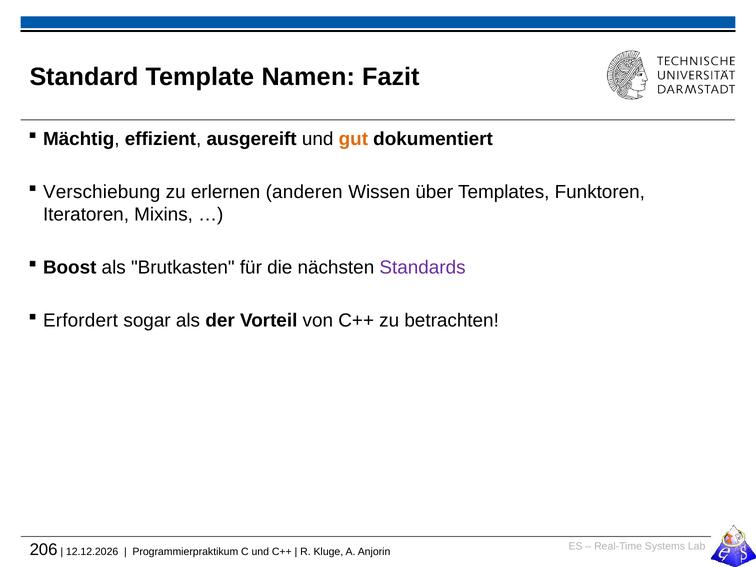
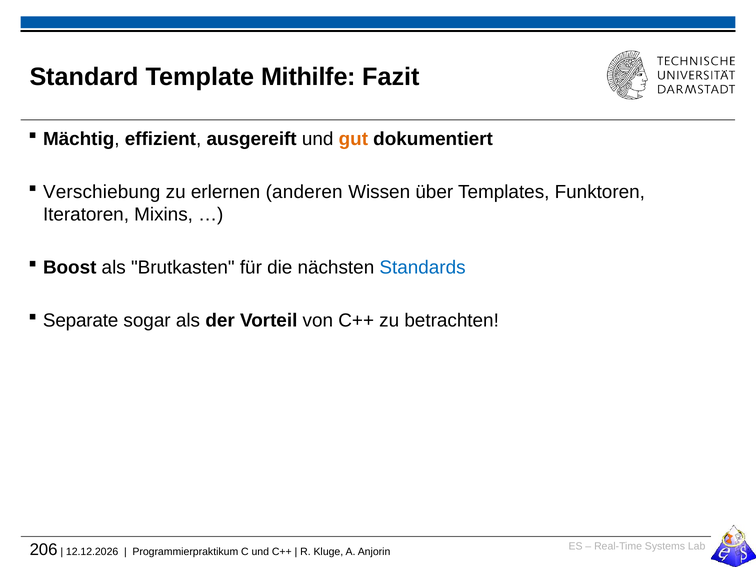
Namen: Namen -> Mithilfe
Standards colour: purple -> blue
Erfordert: Erfordert -> Separate
